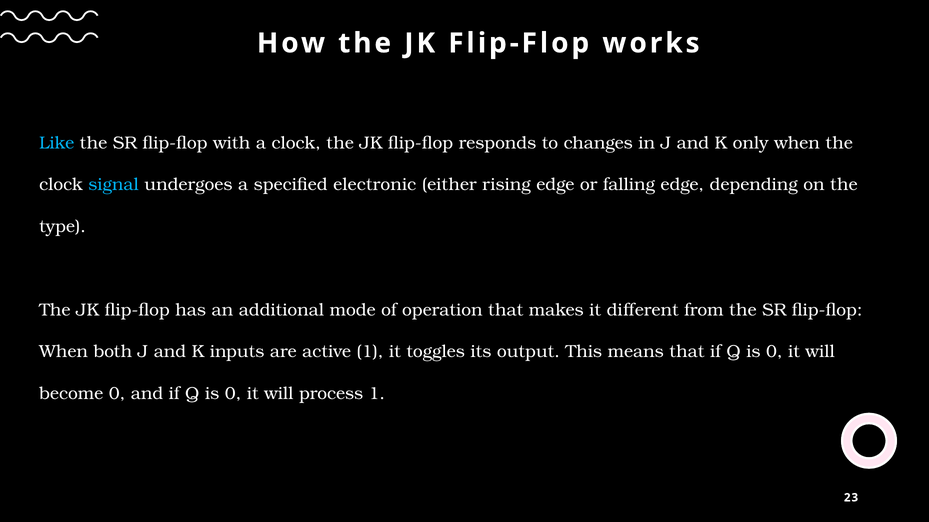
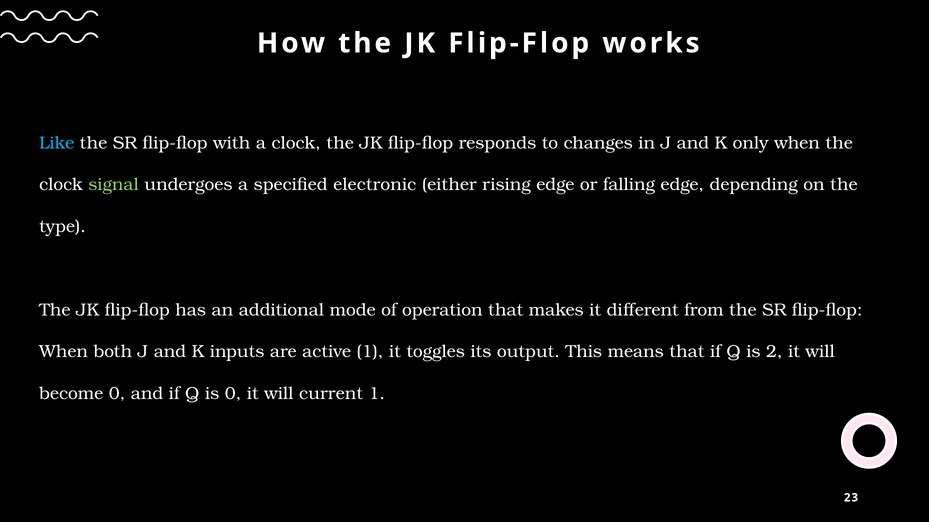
signal colour: light blue -> light green
0 at (774, 352): 0 -> 2
process: process -> current
